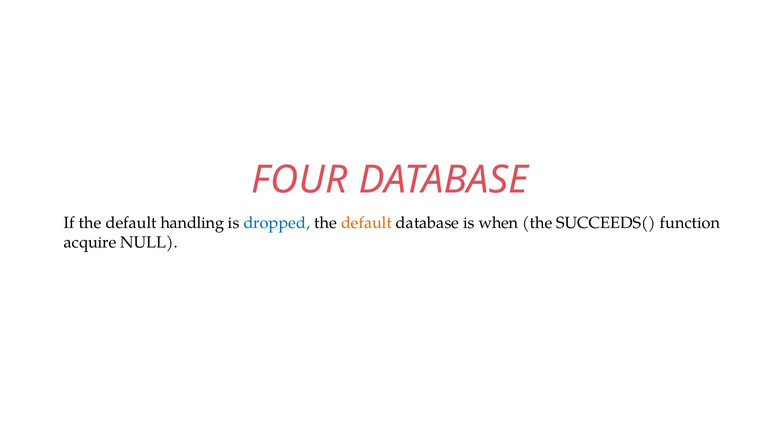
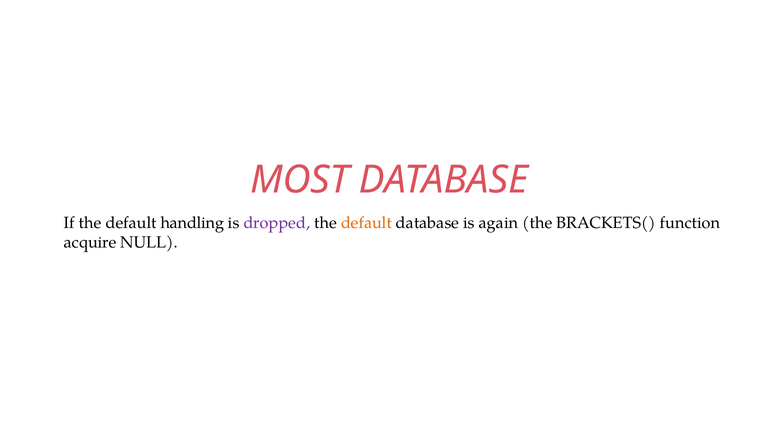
FOUR: FOUR -> MOST
dropped colour: blue -> purple
when: when -> again
SUCCEEDS(: SUCCEEDS( -> BRACKETS(
